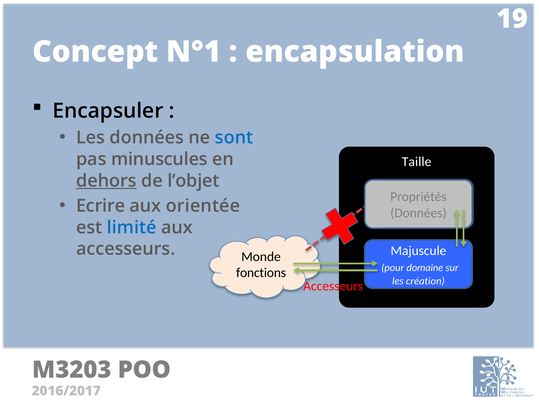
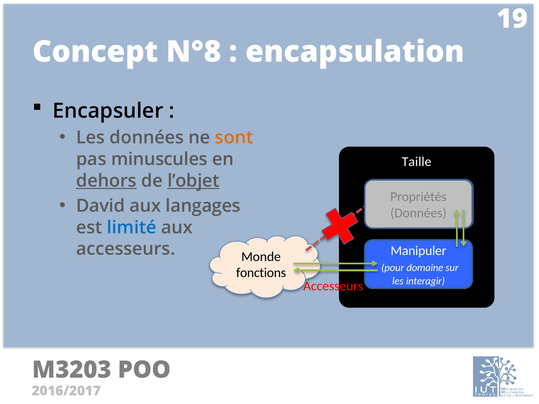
N°1: N°1 -> N°8
sont colour: blue -> orange
l’objet underline: none -> present
Ecrire: Ecrire -> David
orientée: orientée -> langages
Majuscule: Majuscule -> Manipuler
création: création -> interagir
